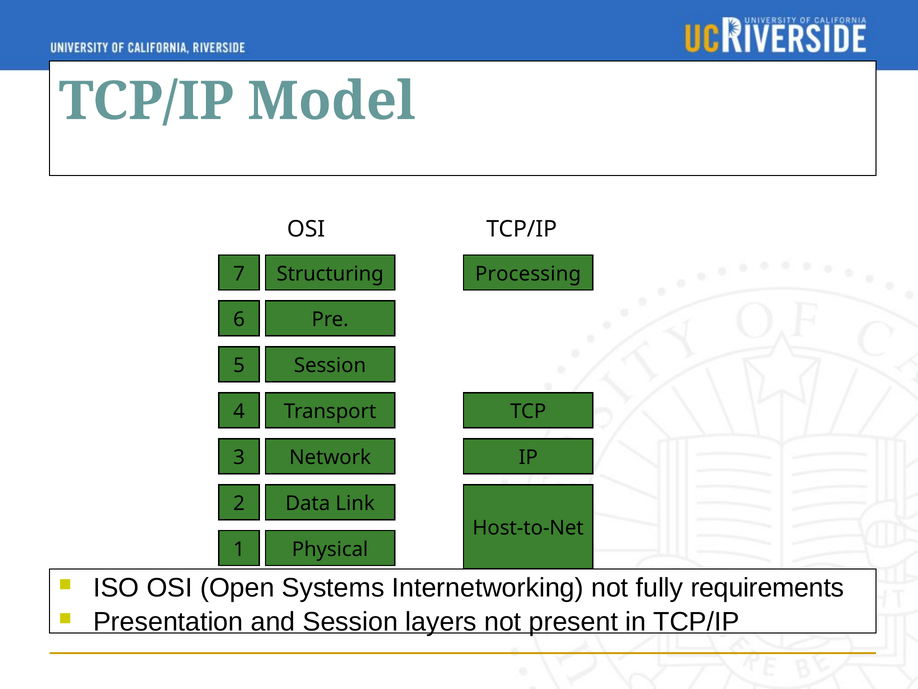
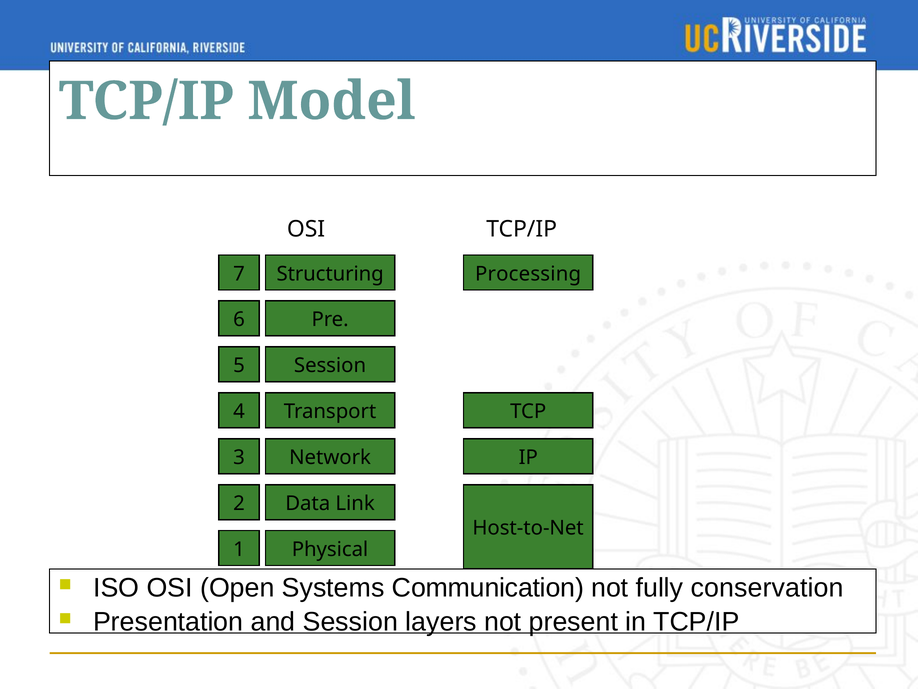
Internetworking: Internetworking -> Communication
requirements: requirements -> conservation
